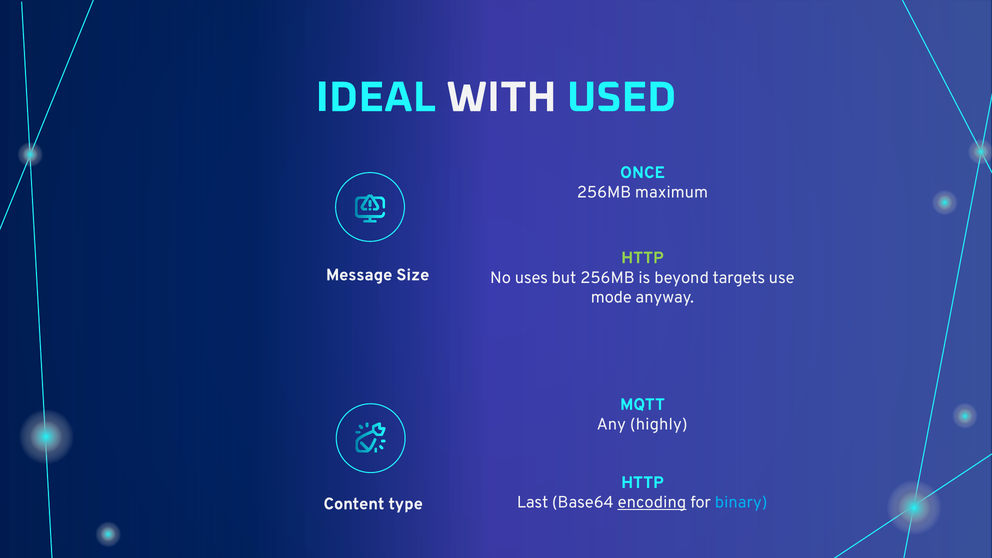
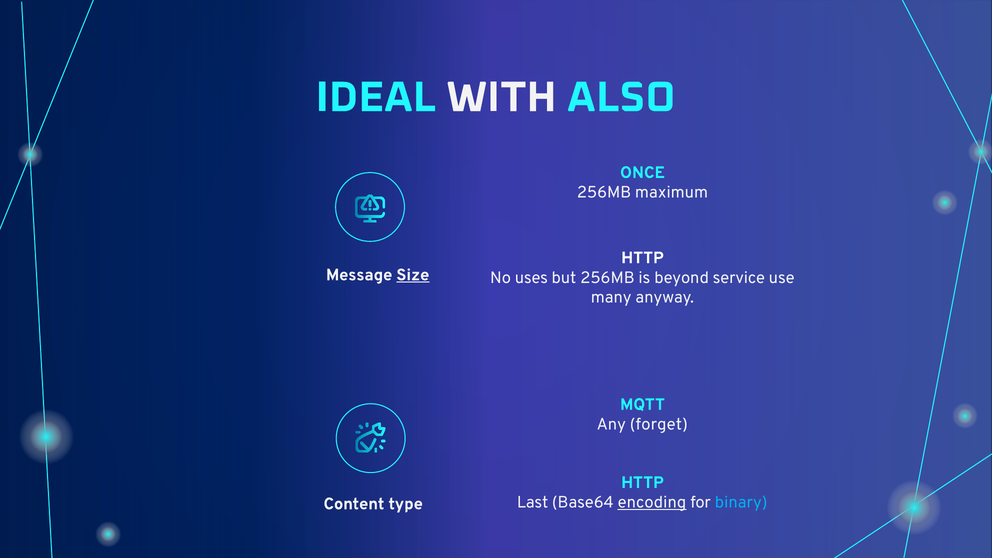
USED: USED -> ALSO
HTTP at (642, 258) colour: light green -> white
Size underline: none -> present
targets: targets -> service
mode: mode -> many
highly: highly -> forget
